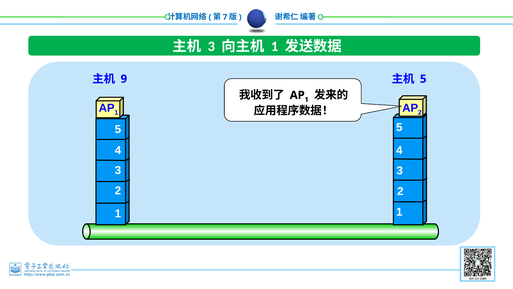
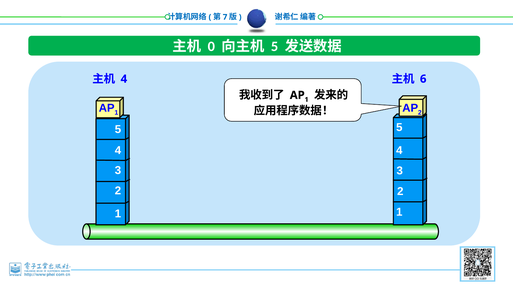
3 at (211, 46): 3 -> 0
1 at (275, 46): 1 -> 5
9 at (124, 79): 9 -> 4
5 at (423, 79): 5 -> 6
